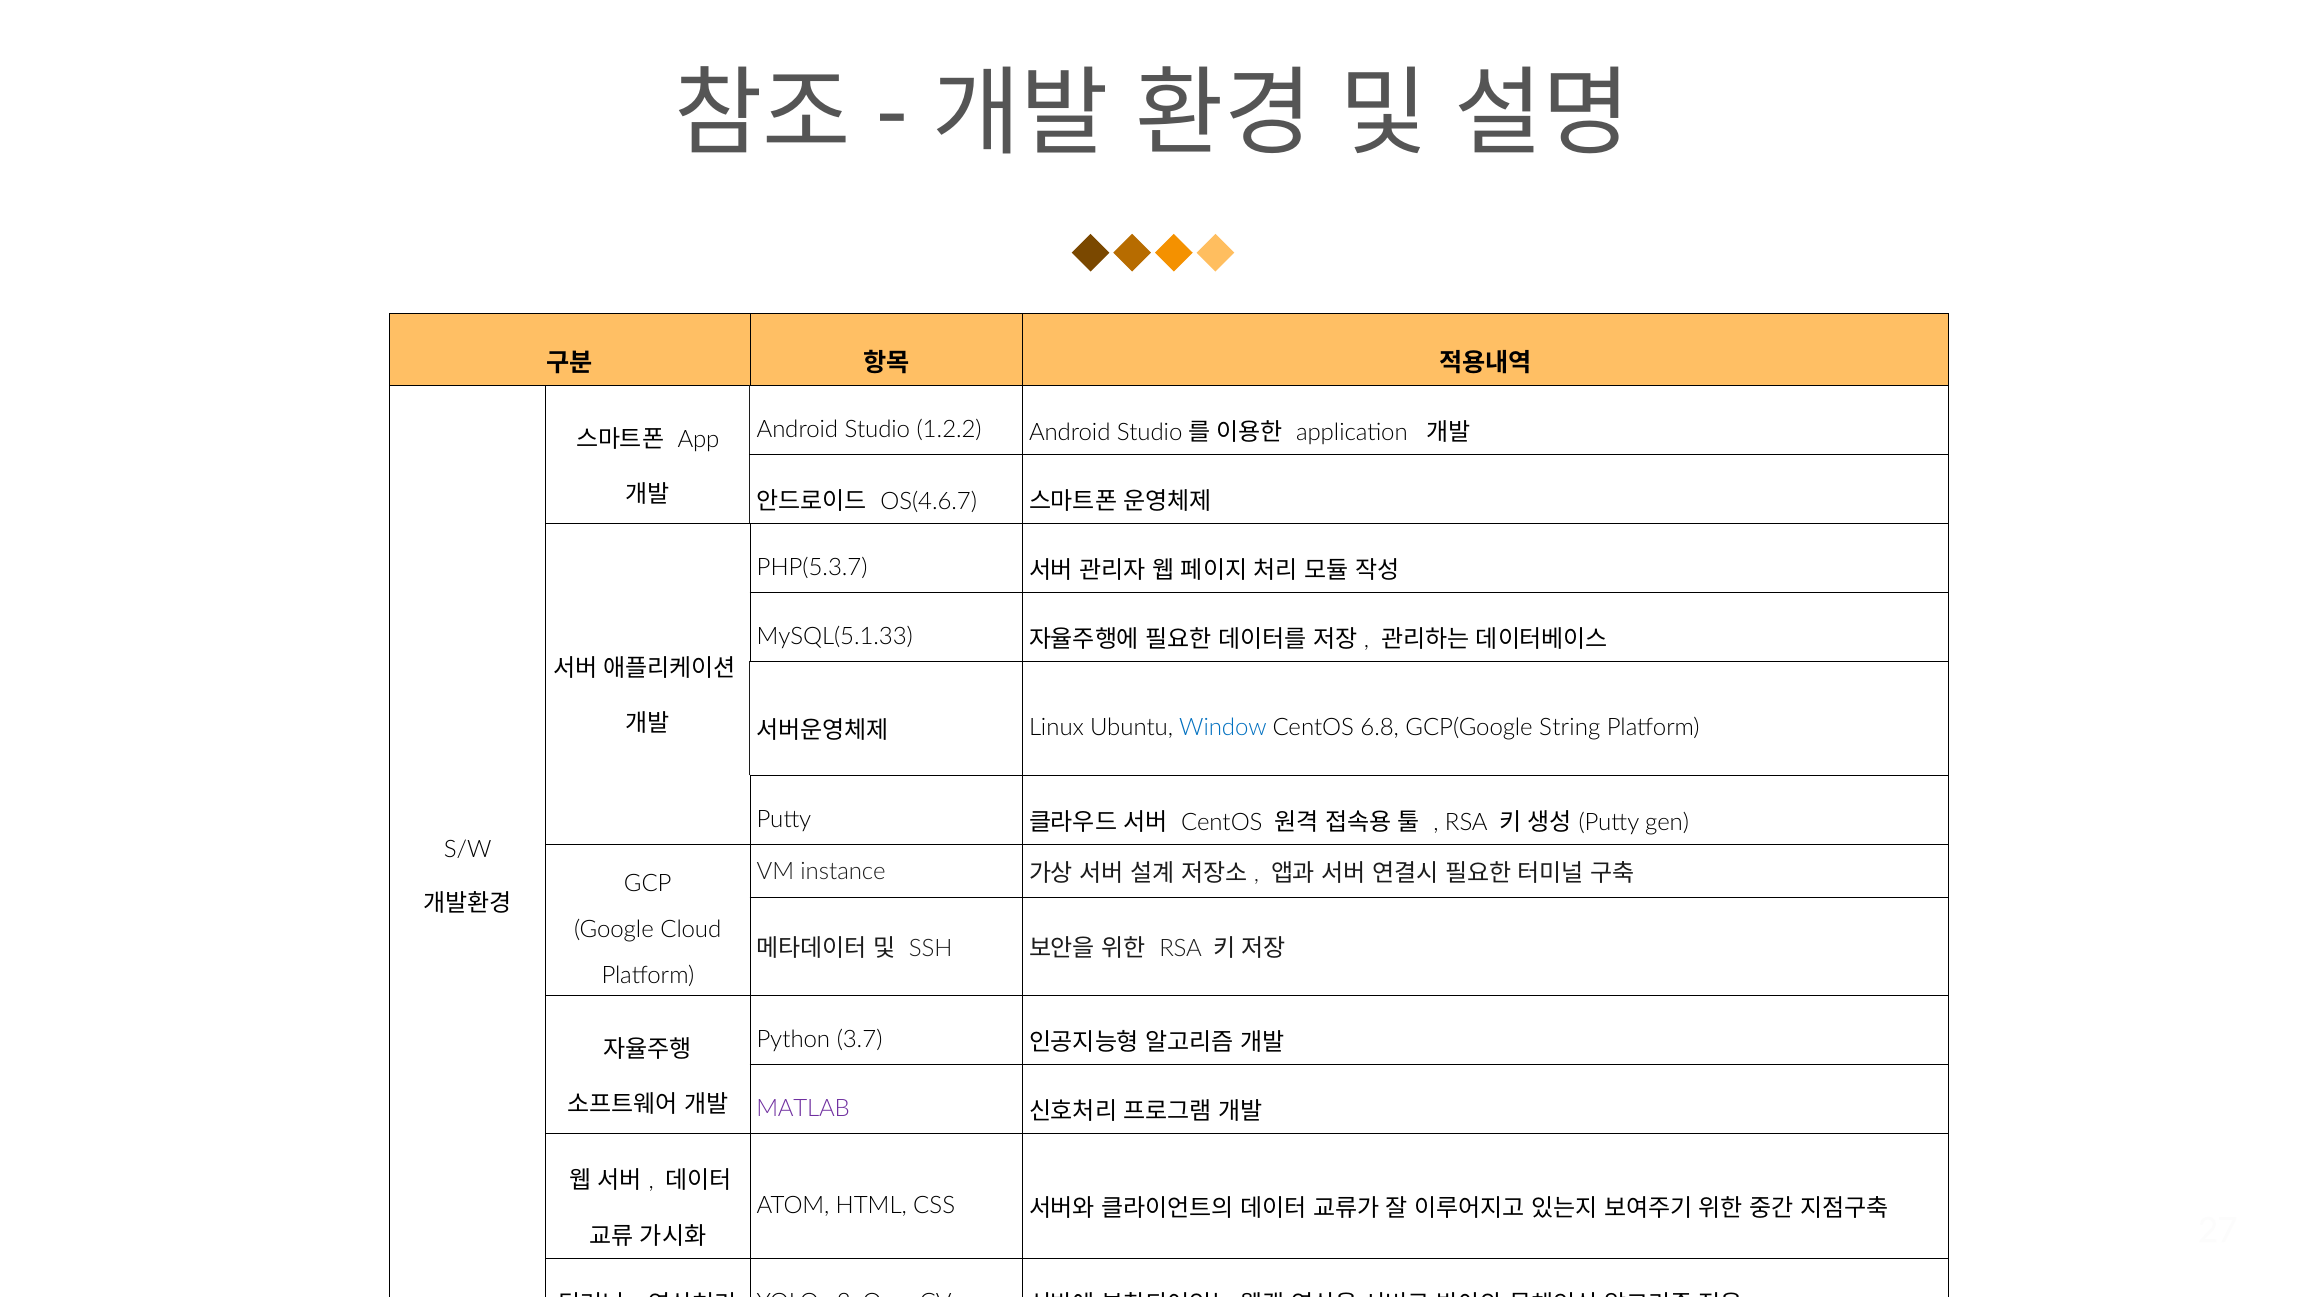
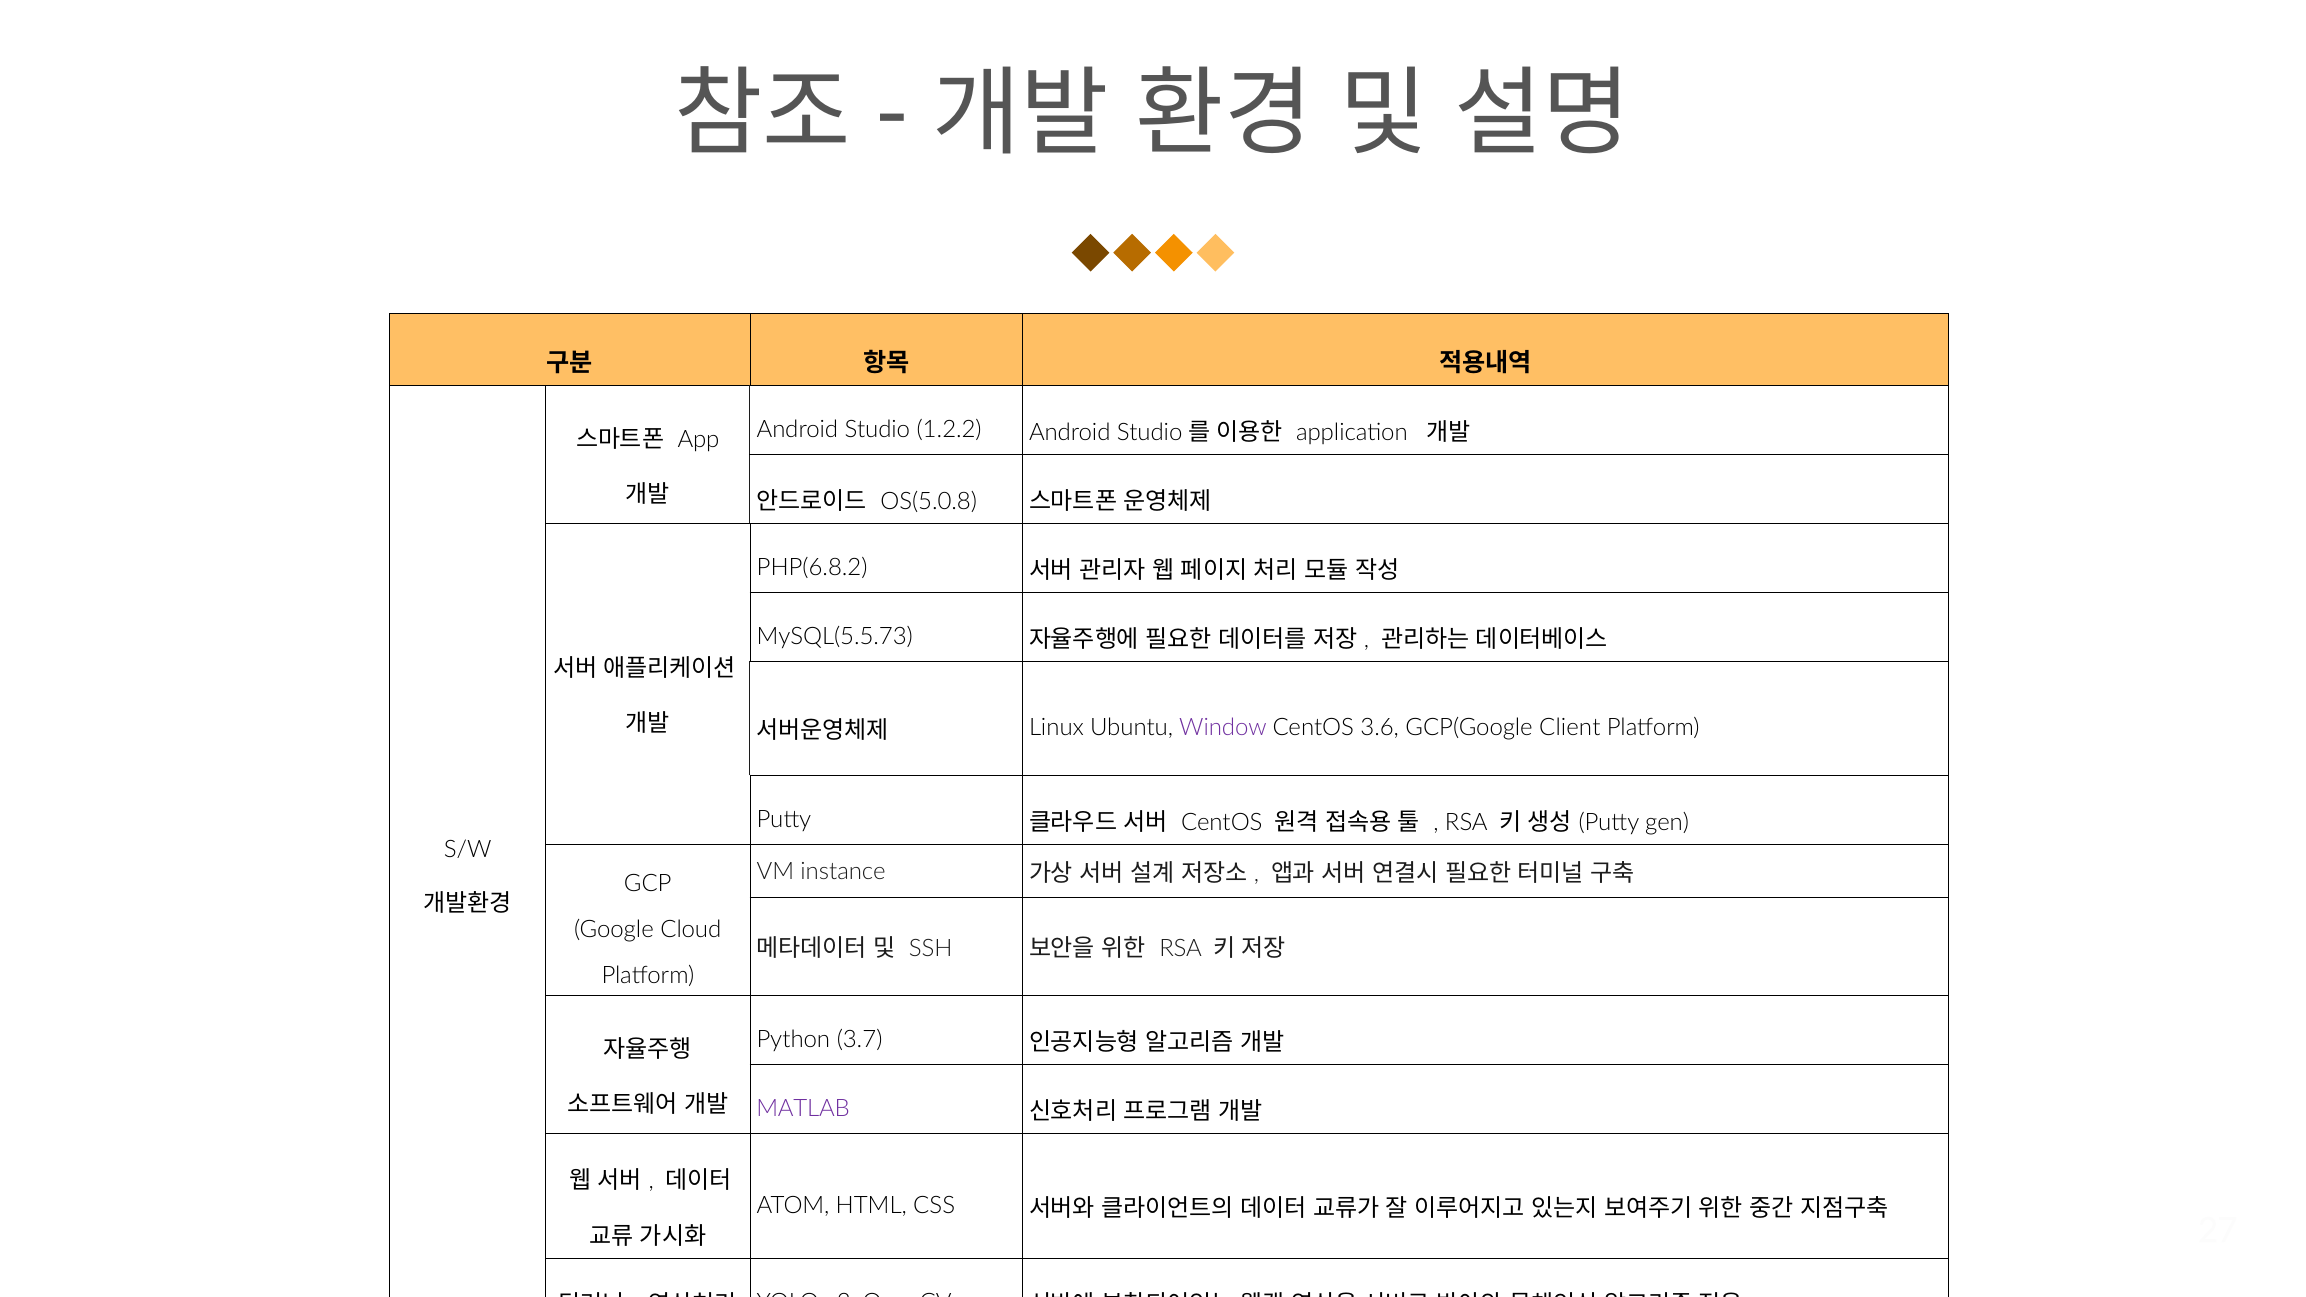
OS(4.6.7: OS(4.6.7 -> OS(5.0.8
PHP(5.3.7: PHP(5.3.7 -> PHP(6.8.2
MySQL(5.1.33: MySQL(5.1.33 -> MySQL(5.5.73
Window colour: blue -> purple
6.8: 6.8 -> 3.6
String: String -> Client
